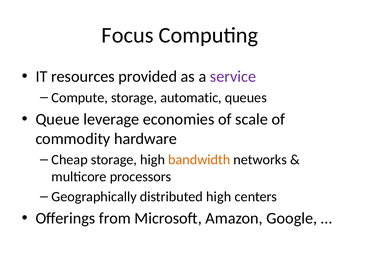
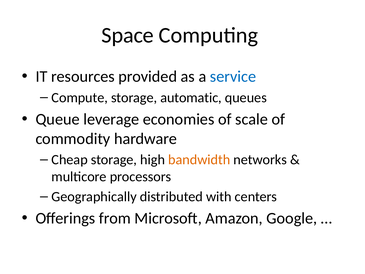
Focus: Focus -> Space
service colour: purple -> blue
distributed high: high -> with
